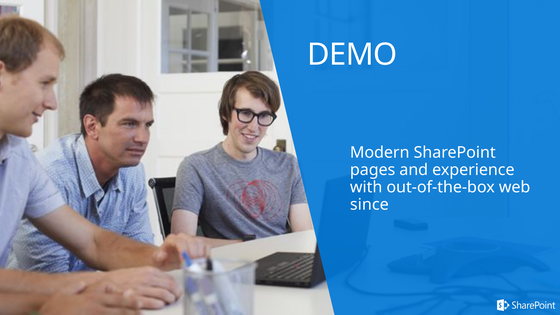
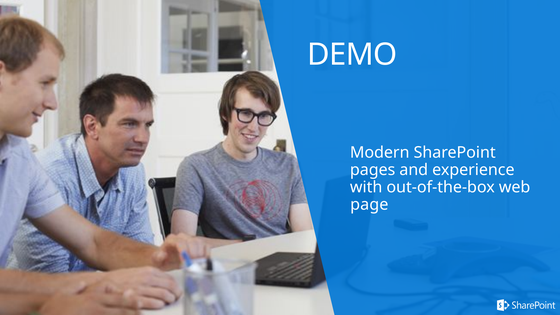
since: since -> page
